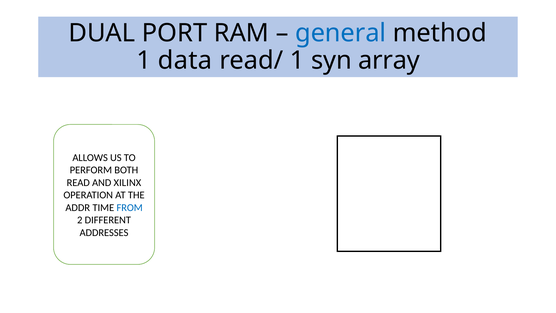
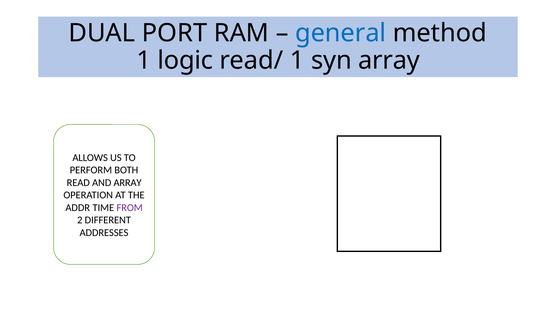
data: data -> logic
AND XILINX: XILINX -> ARRAY
FROM colour: blue -> purple
